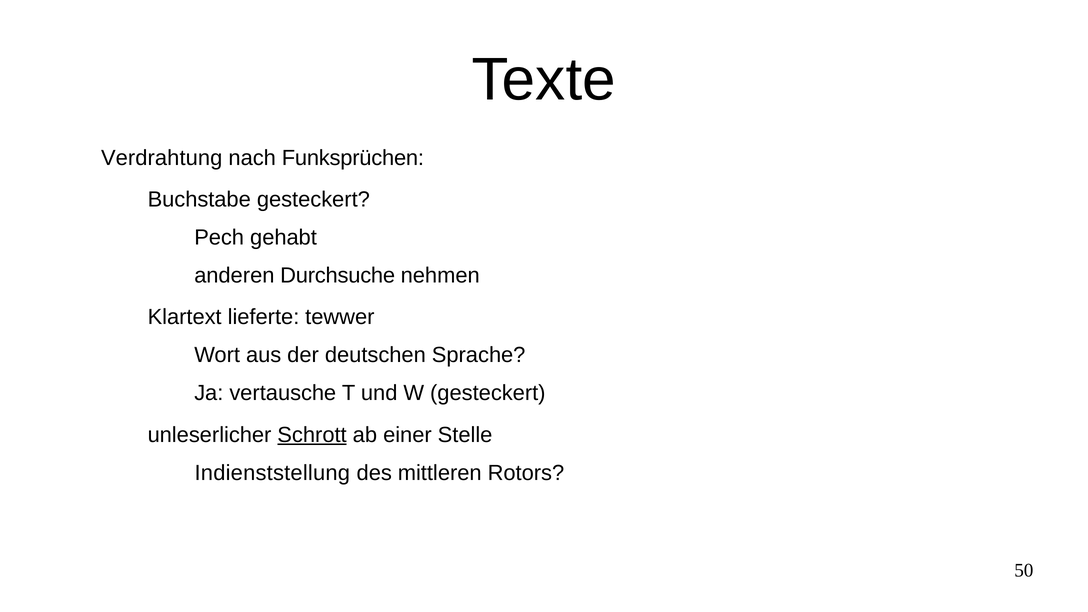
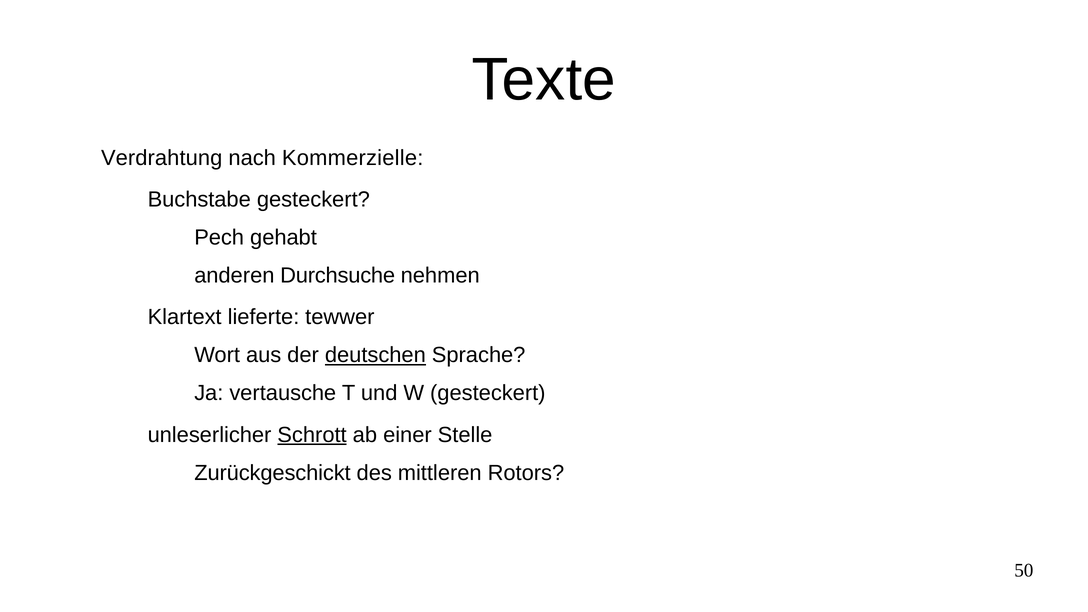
Funksprüchen: Funksprüchen -> Kommerzielle
deutschen underline: none -> present
Indienststellung: Indienststellung -> Zurückgeschickt
